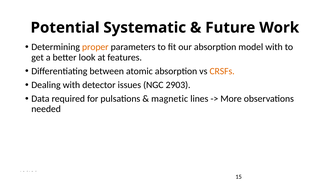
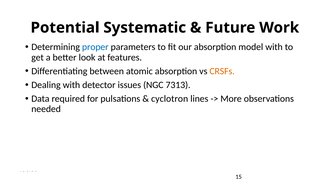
proper colour: orange -> blue
2903: 2903 -> 7313
magnetic: magnetic -> cyclotron
